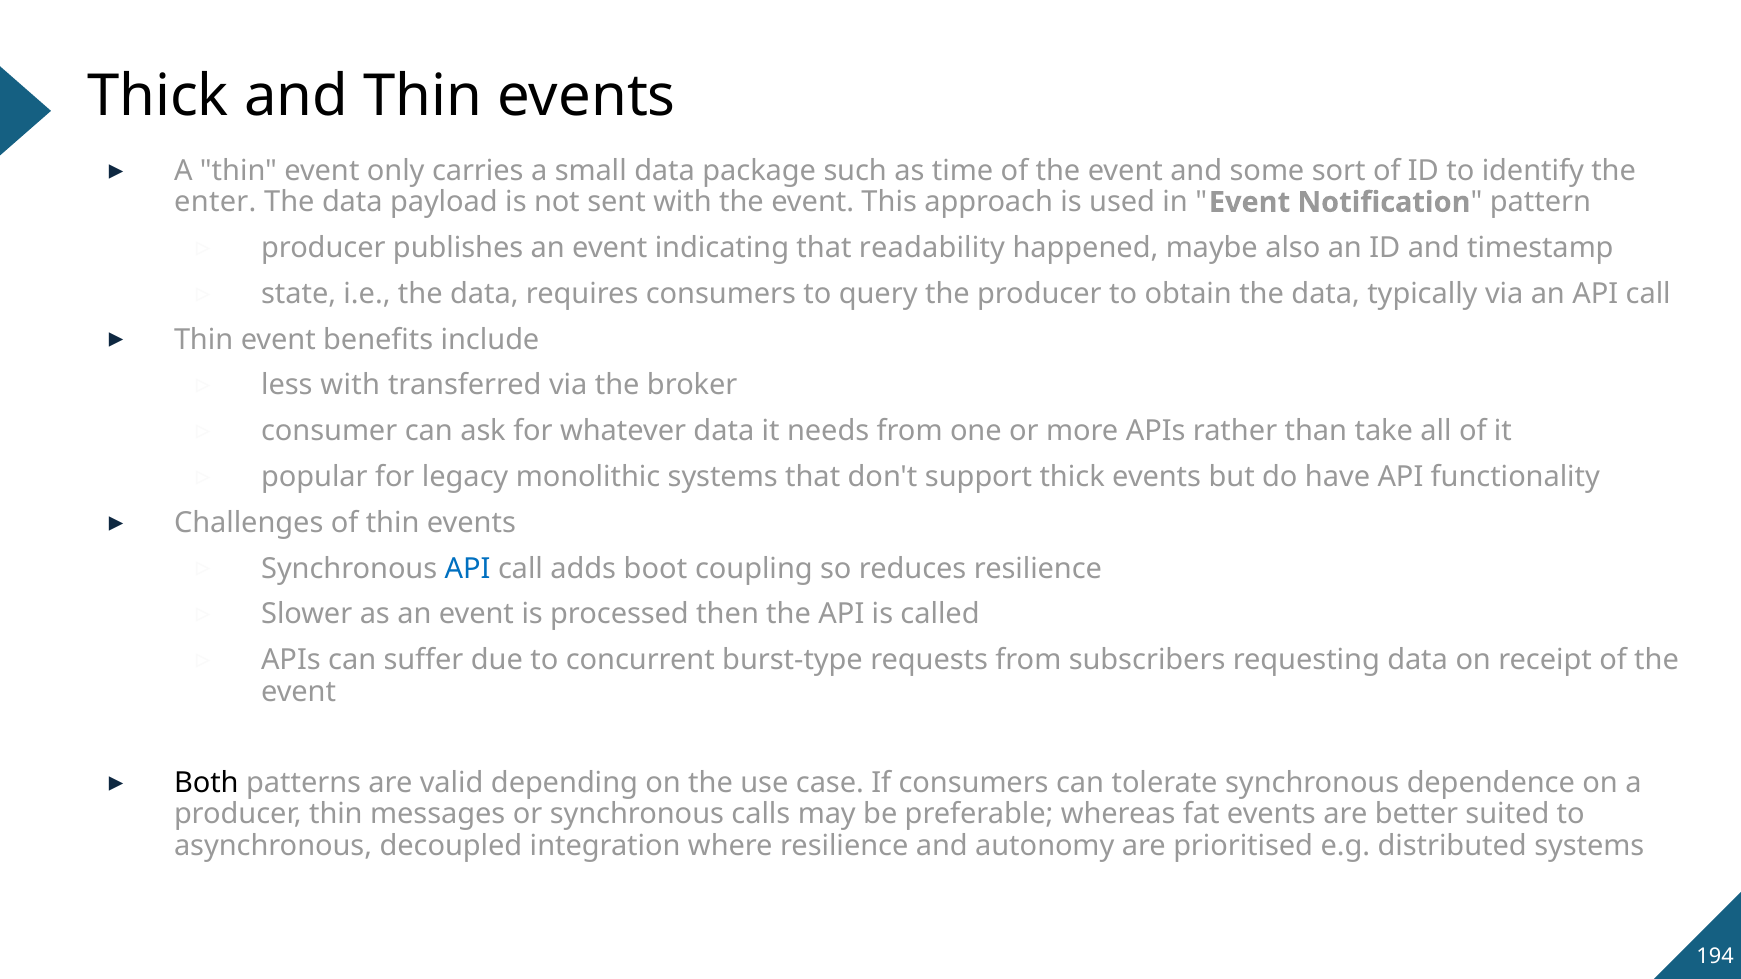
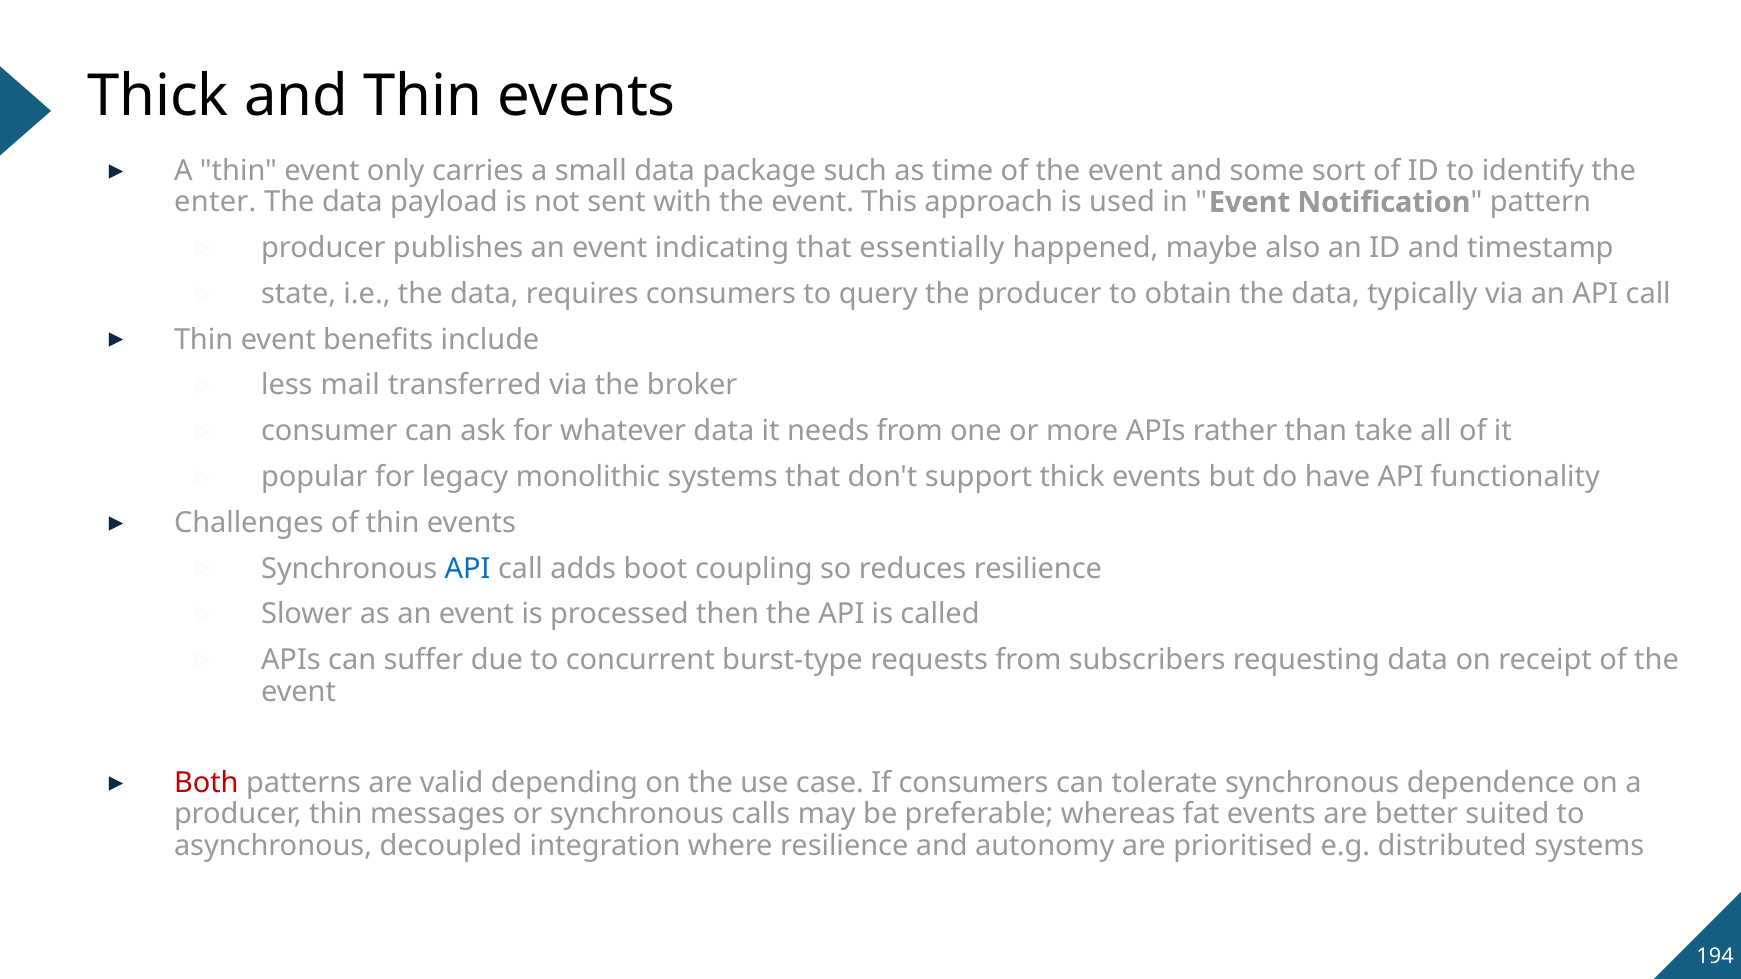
readability: readability -> essentially
less with: with -> mail
Both colour: black -> red
